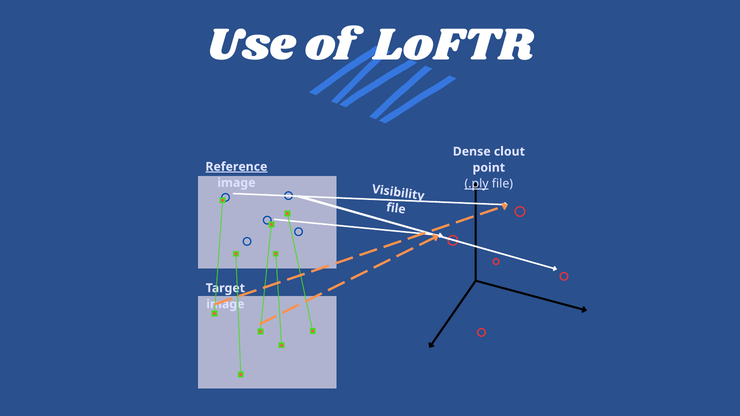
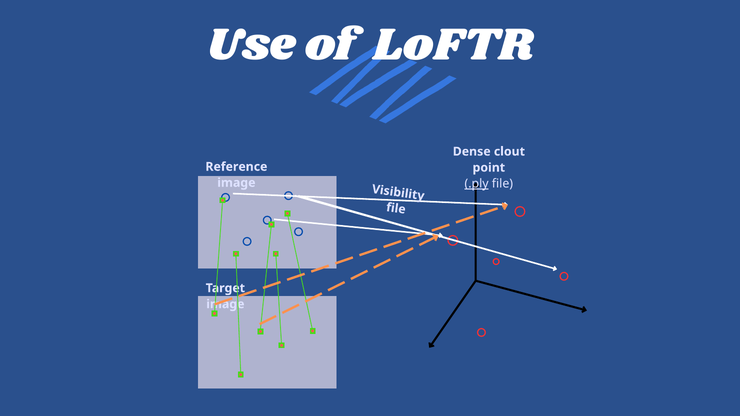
Reference underline: present -> none
